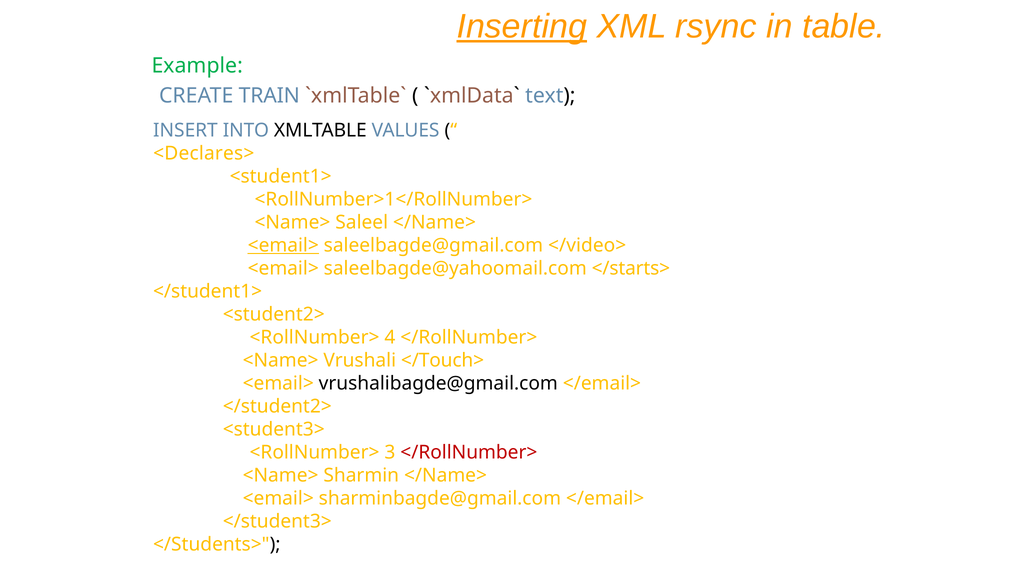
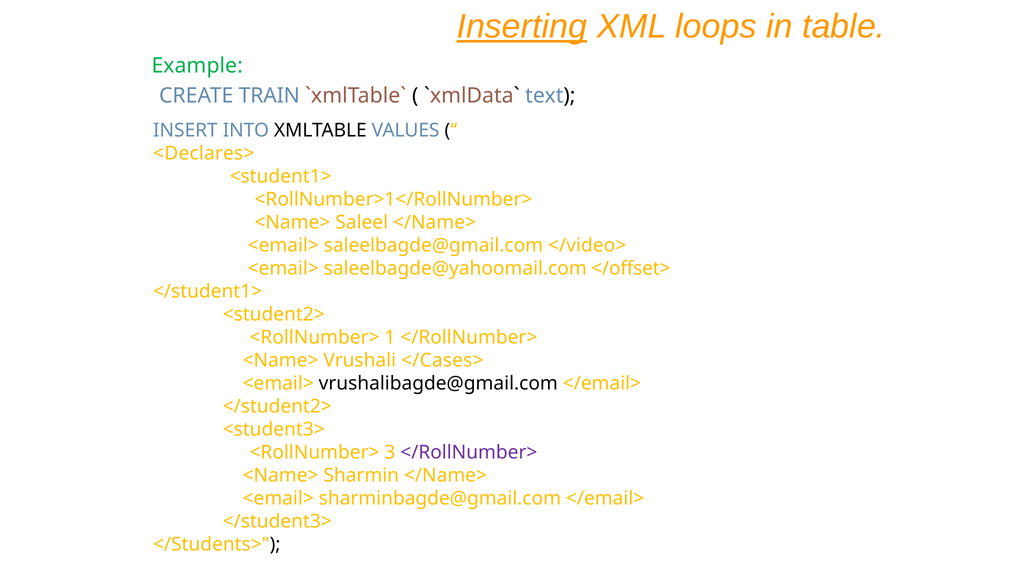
rsync: rsync -> loops
<email> at (283, 245) underline: present -> none
</starts>: </starts> -> </offset>
4: 4 -> 1
</Touch>: </Touch> -> </Cases>
</RollNumber> at (469, 452) colour: red -> purple
